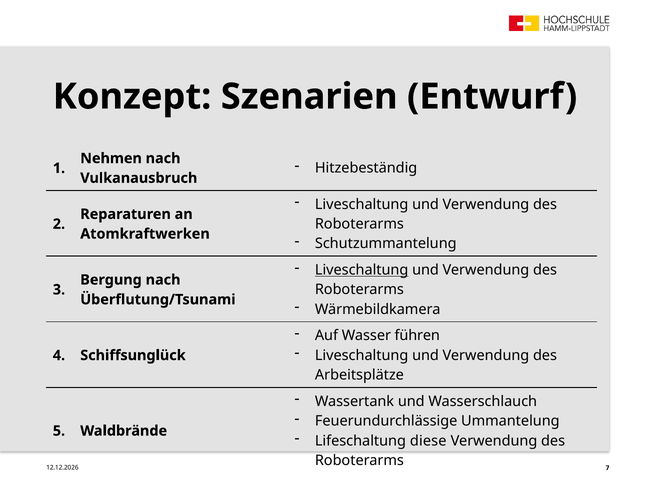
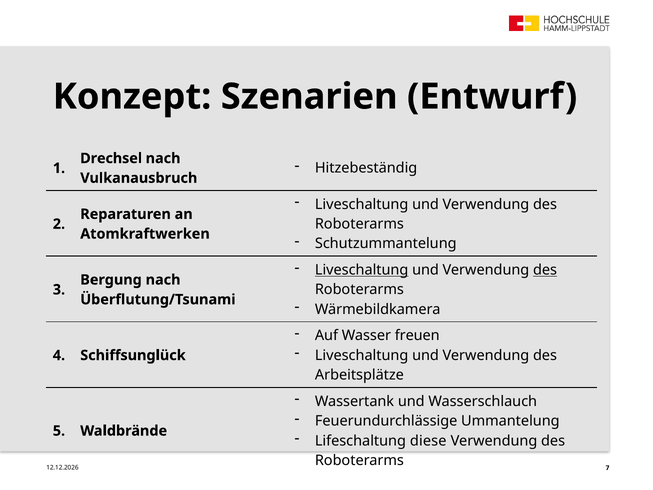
Nehmen: Nehmen -> Drechsel
des at (545, 270) underline: none -> present
führen: führen -> freuen
